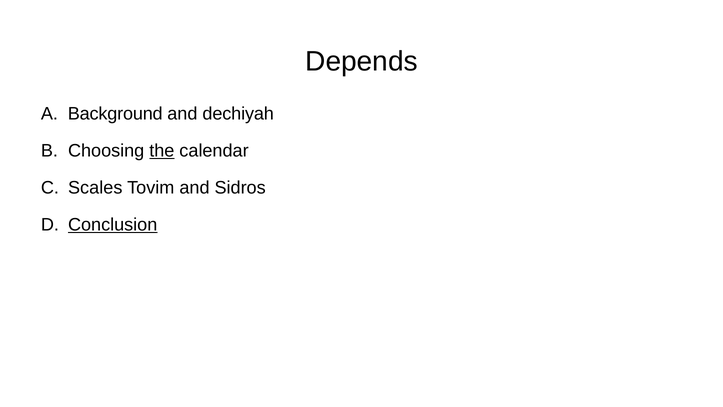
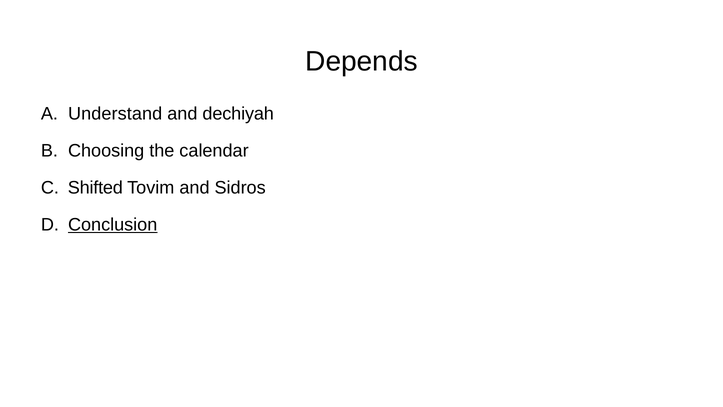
Background: Background -> Understand
the underline: present -> none
Scales: Scales -> Shifted
